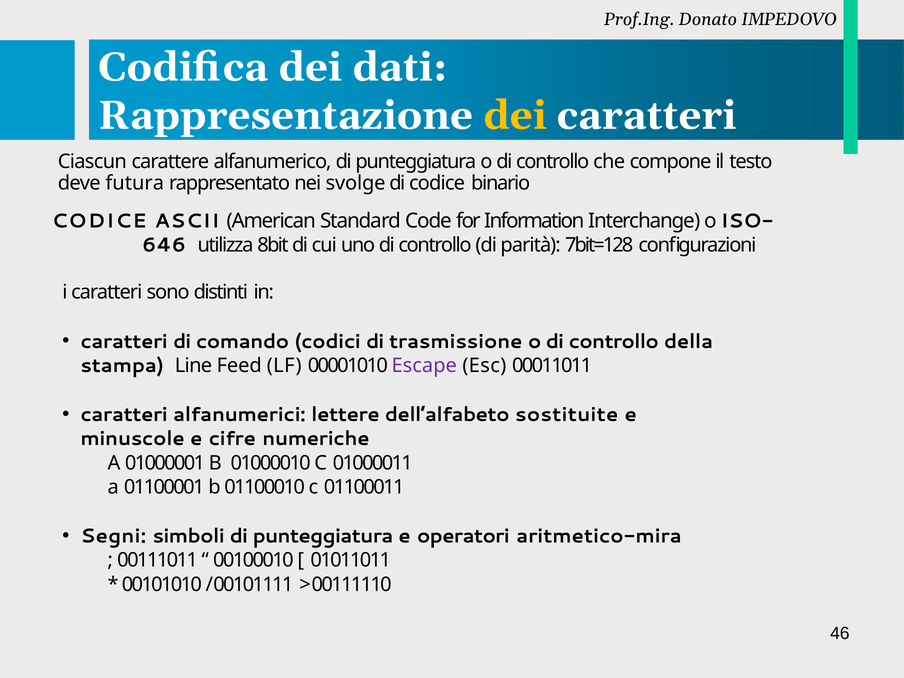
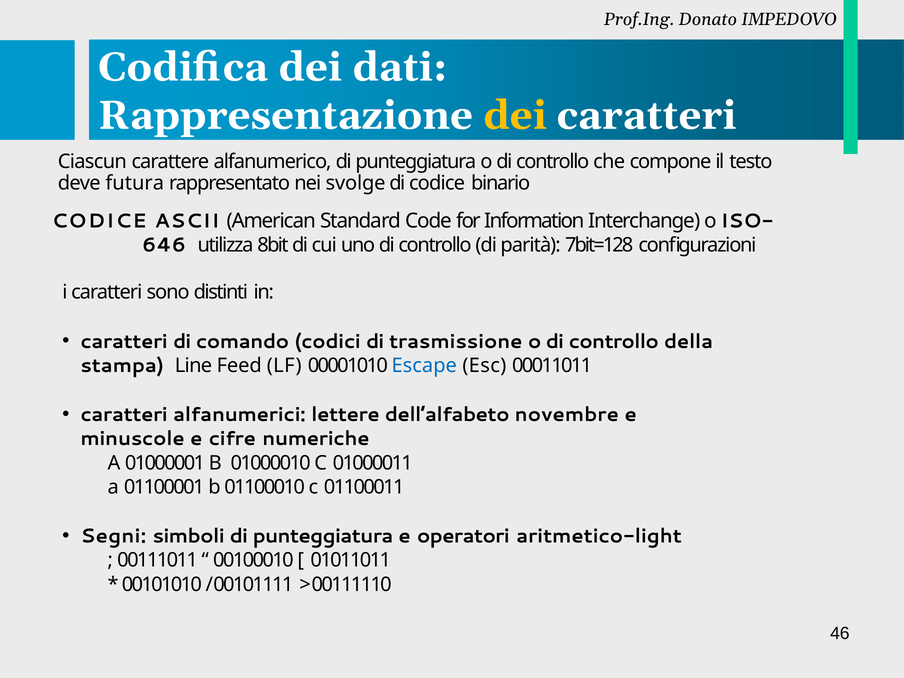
Escape colour: purple -> blue
sostituite: sostituite -> novembre
aritmetico-mira: aritmetico-mira -> aritmetico-light
